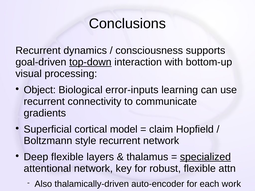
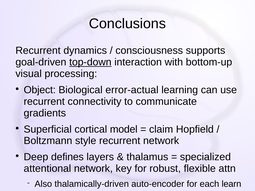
error-inputs: error-inputs -> error-actual
Deep flexible: flexible -> defines
specialized underline: present -> none
work: work -> learn
